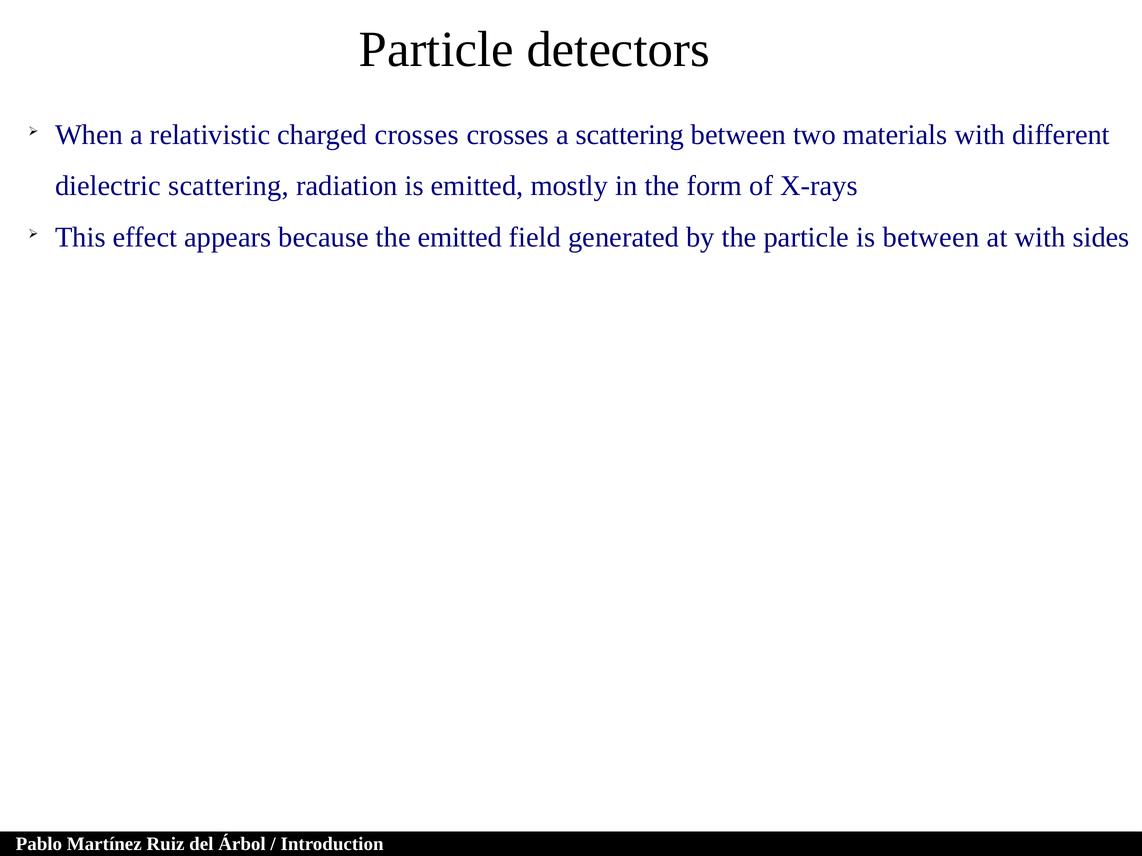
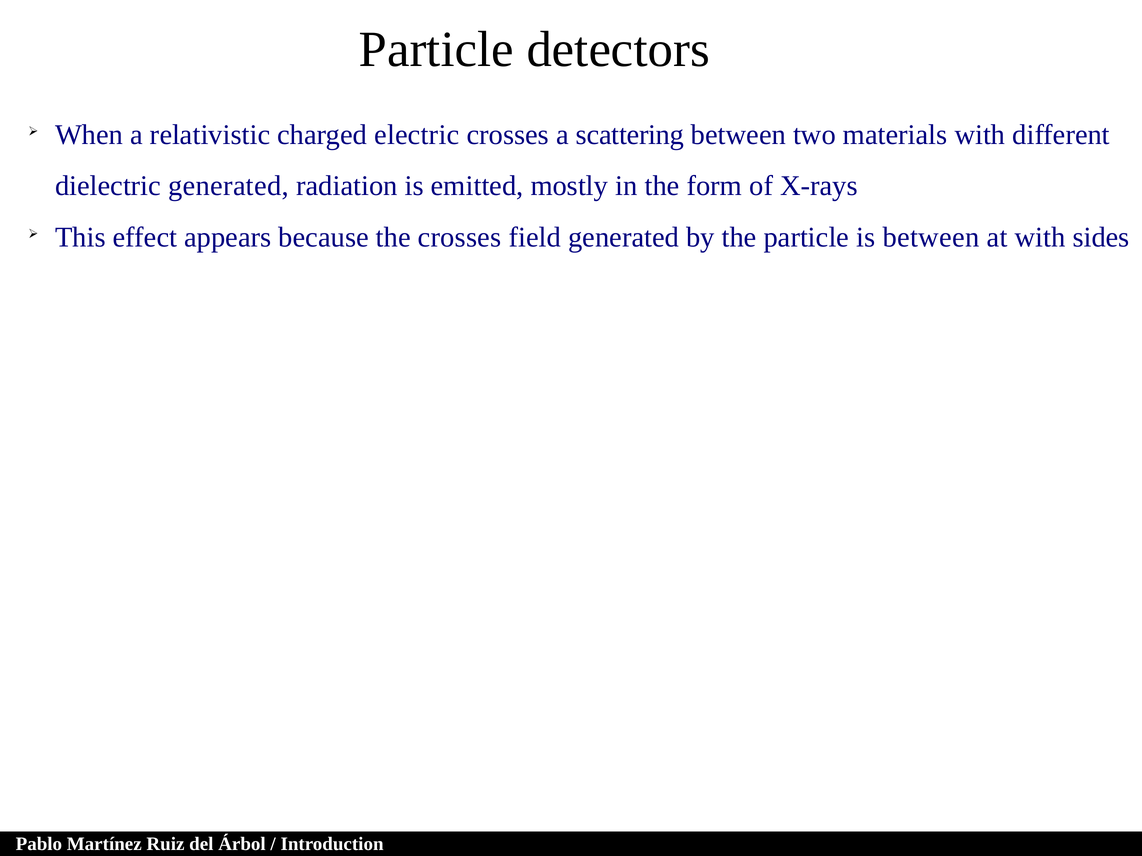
charged crosses: crosses -> electric
dielectric scattering: scattering -> generated
the emitted: emitted -> crosses
